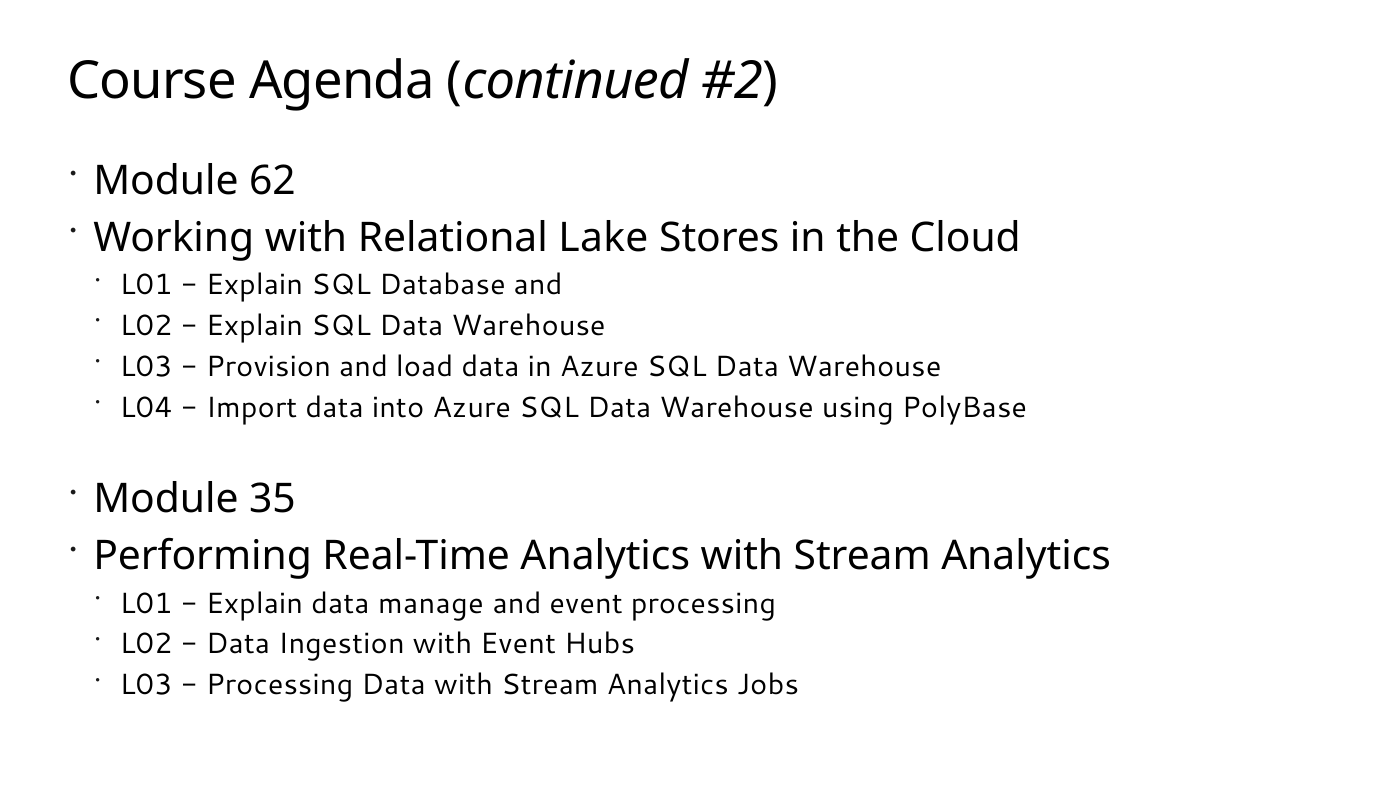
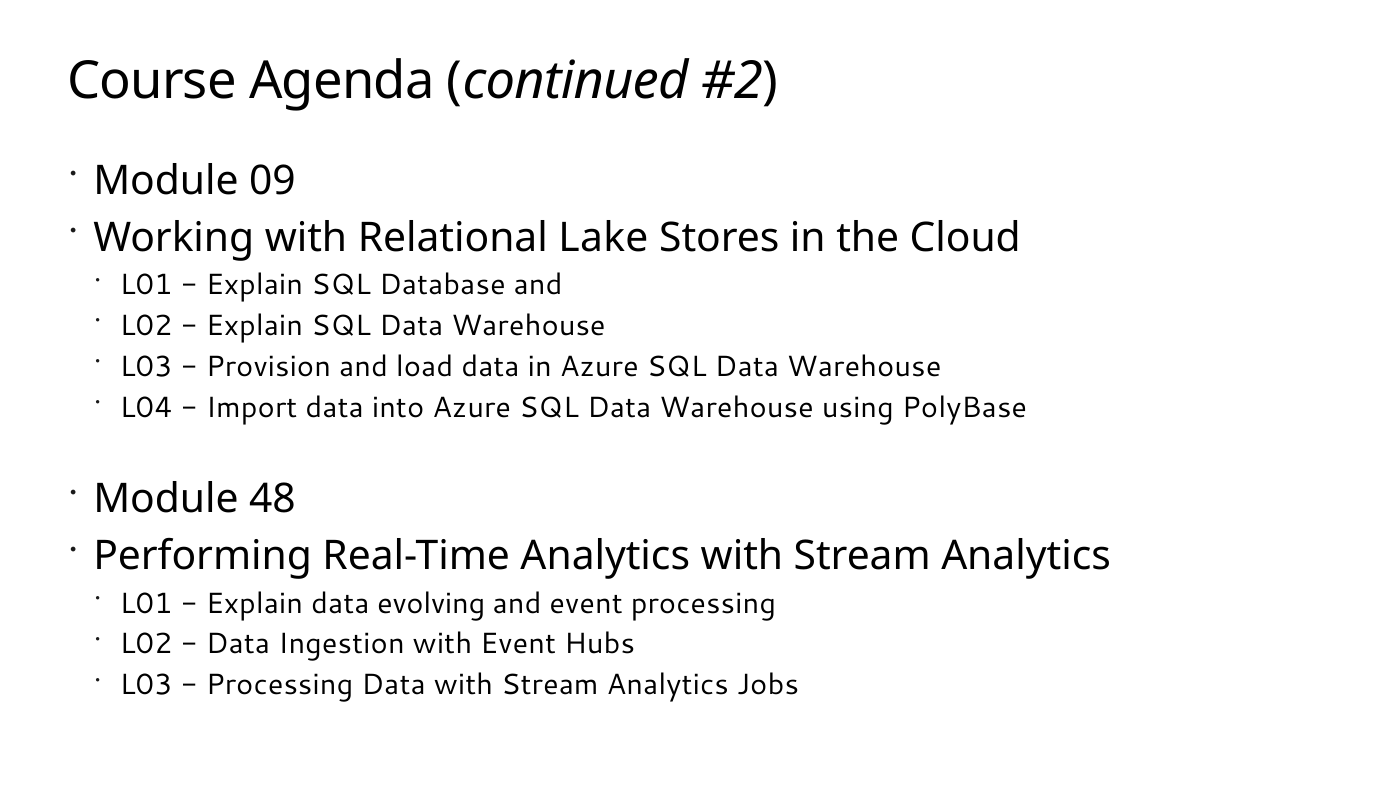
62: 62 -> 09
35: 35 -> 48
manage: manage -> evolving
